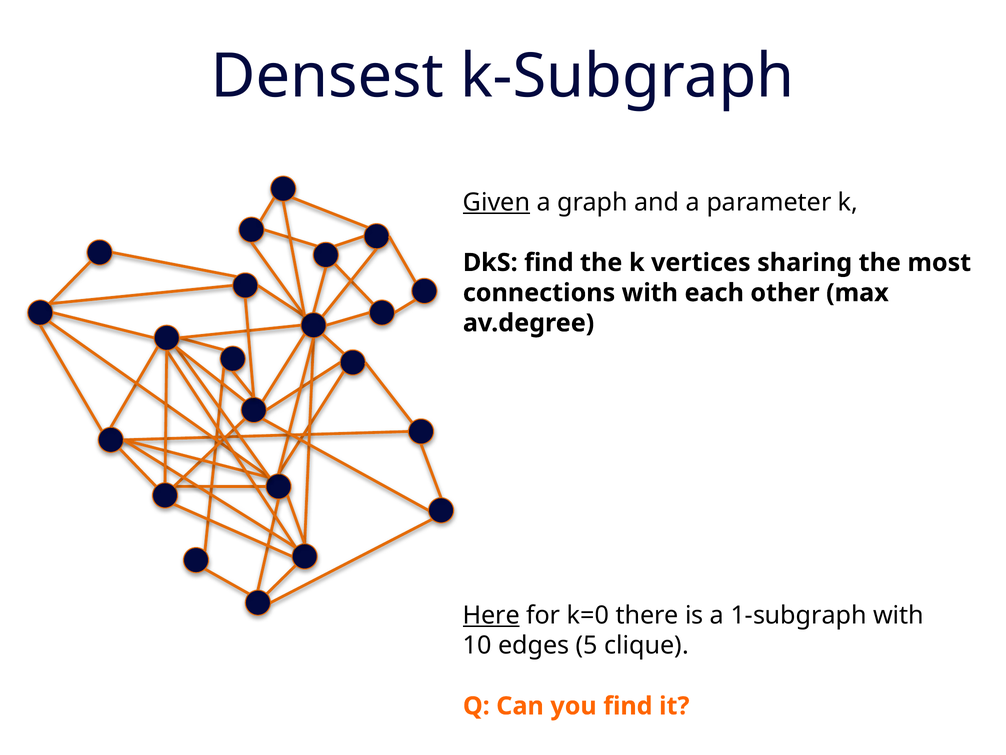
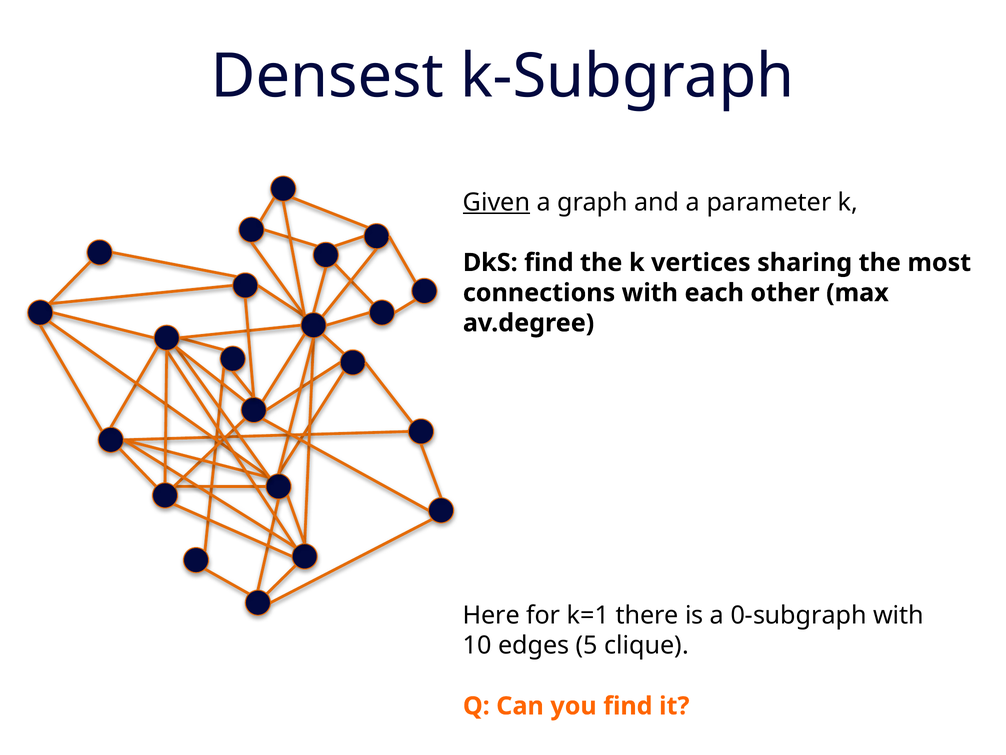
Here underline: present -> none
k=0: k=0 -> k=1
1-subgraph: 1-subgraph -> 0-subgraph
